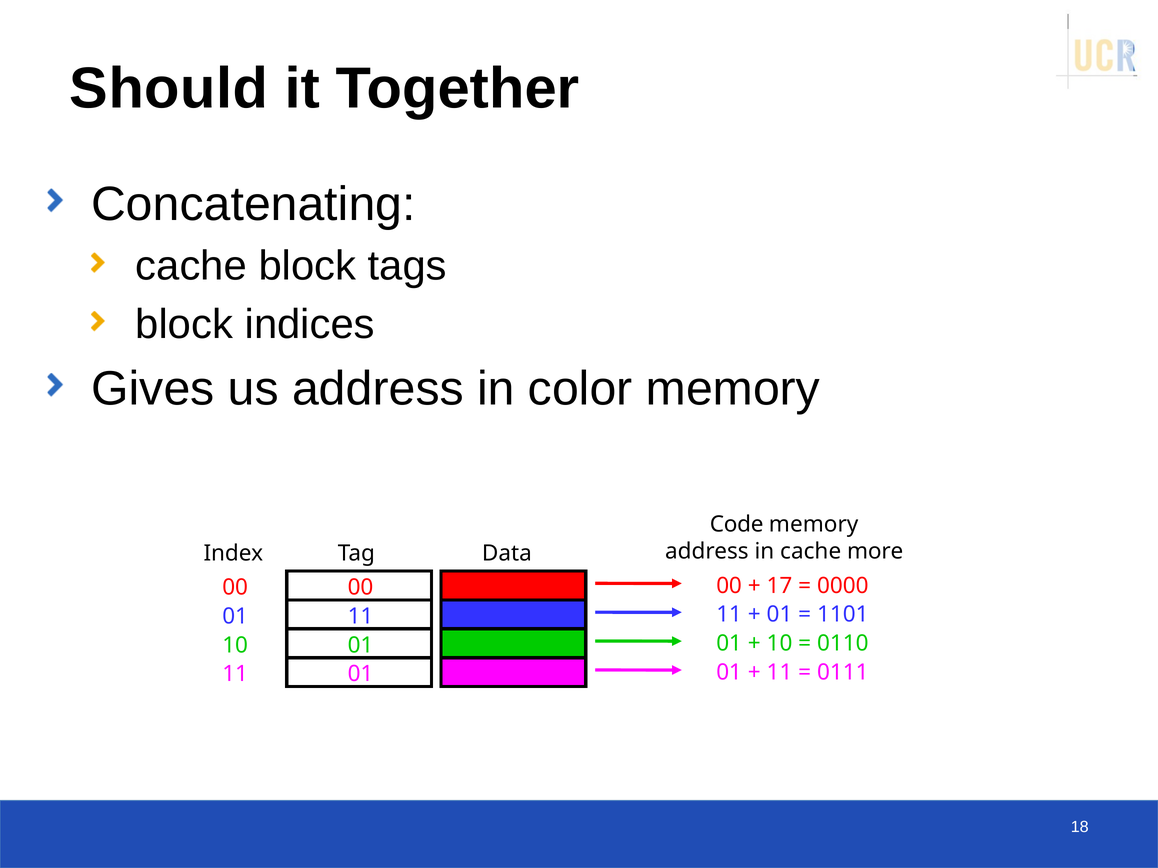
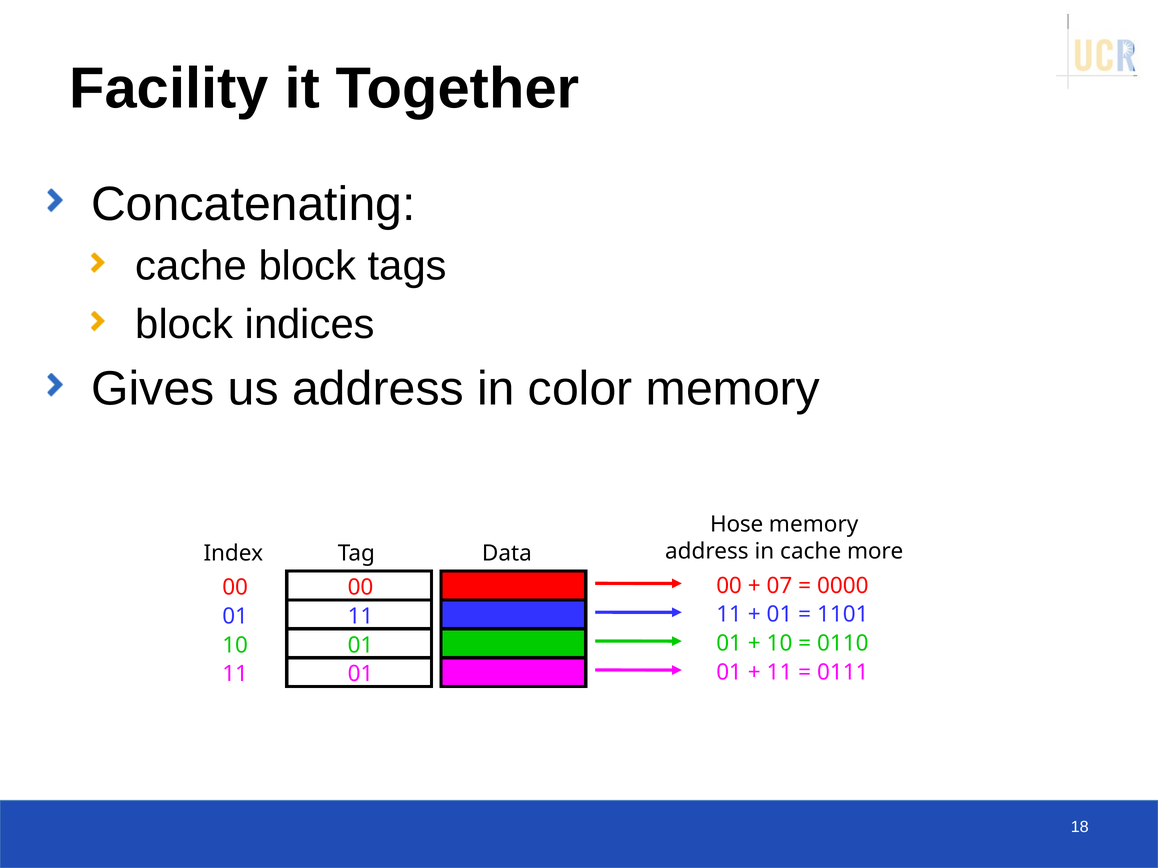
Should: Should -> Facility
Code: Code -> Hose
17: 17 -> 07
